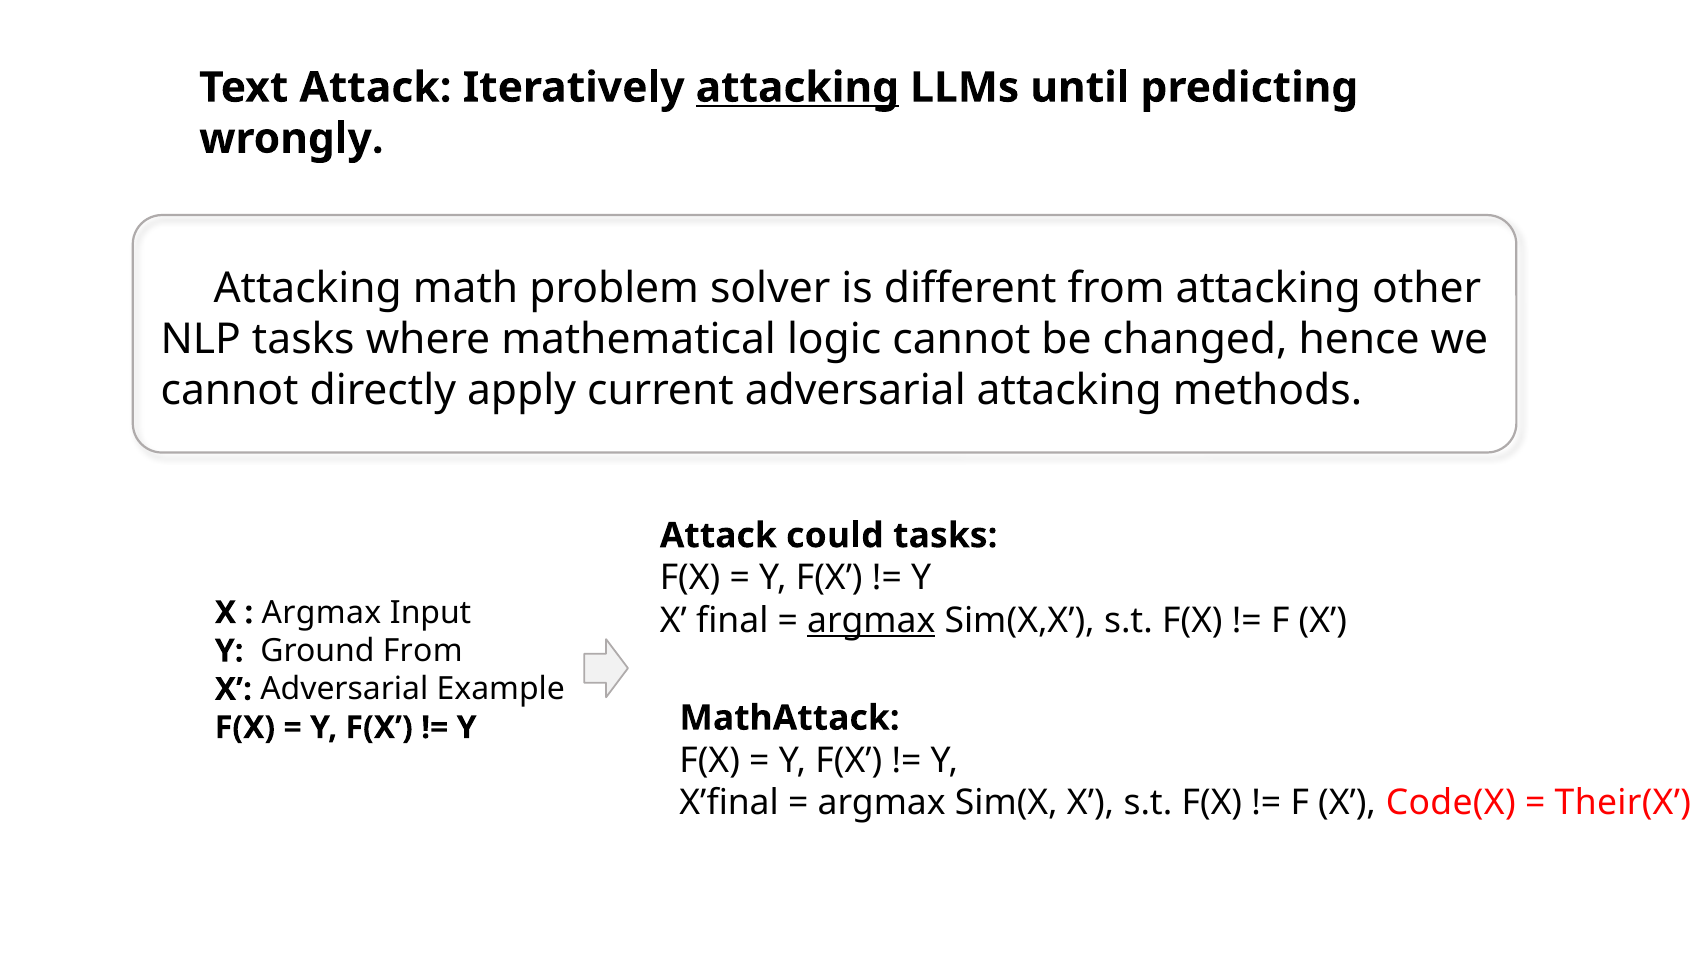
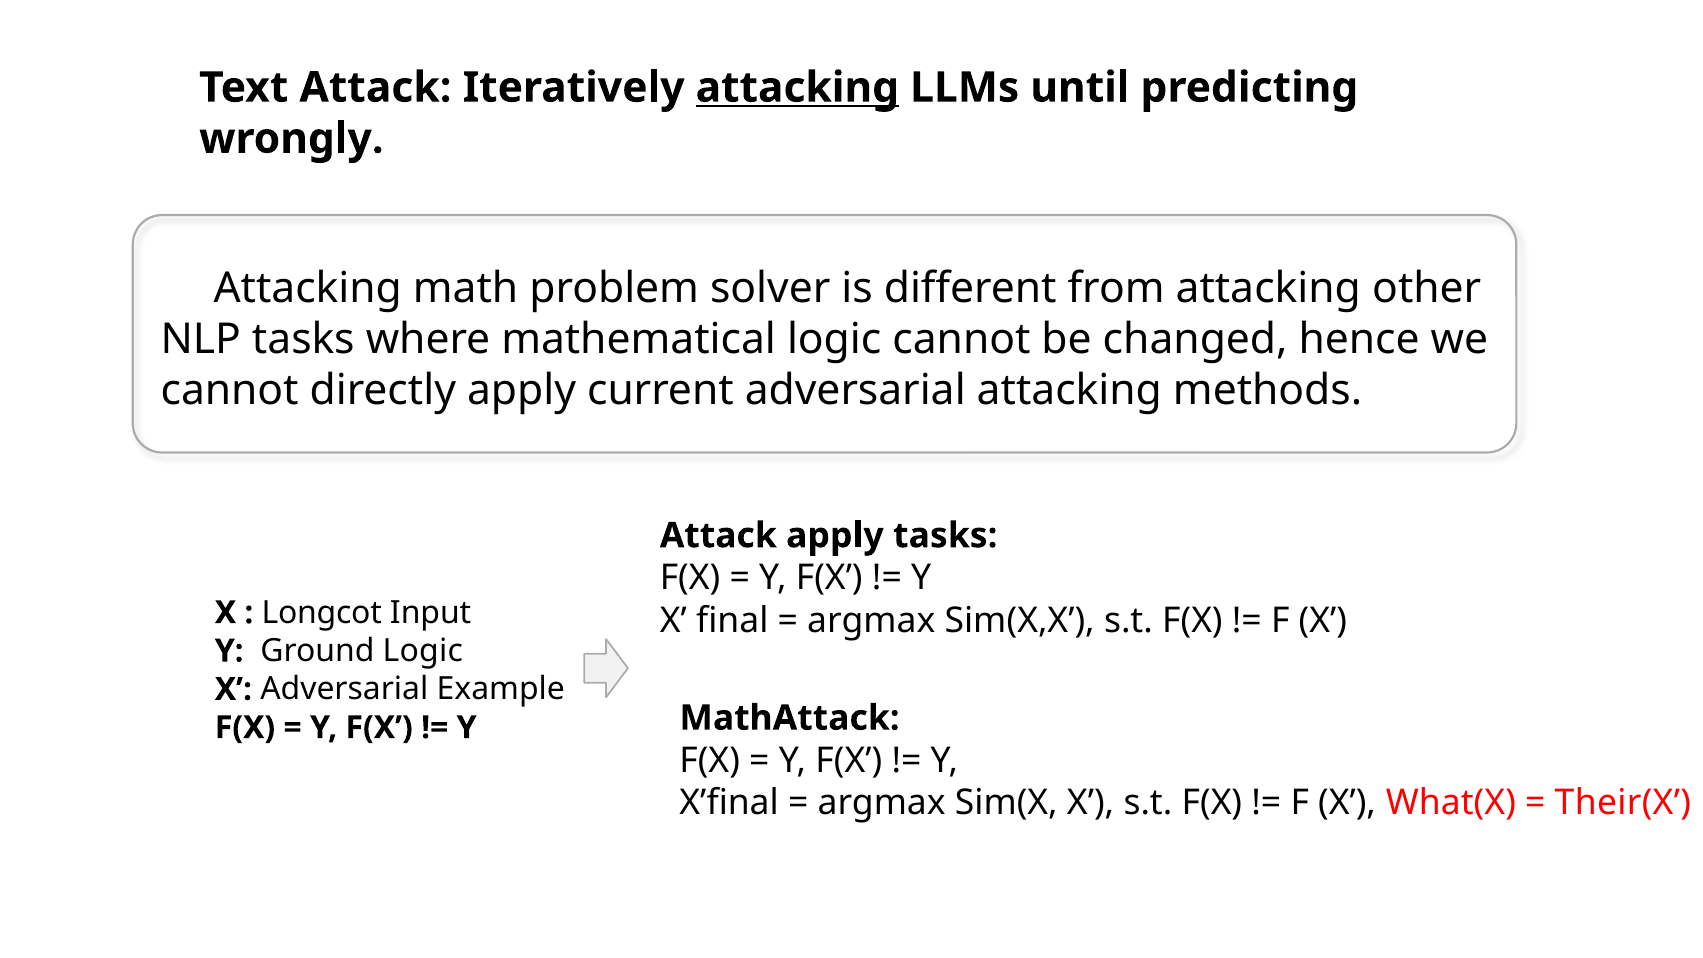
Attack could: could -> apply
Argmax at (321, 613): Argmax -> Longcot
argmax at (871, 621) underline: present -> none
Ground From: From -> Logic
Code(X: Code(X -> What(X
